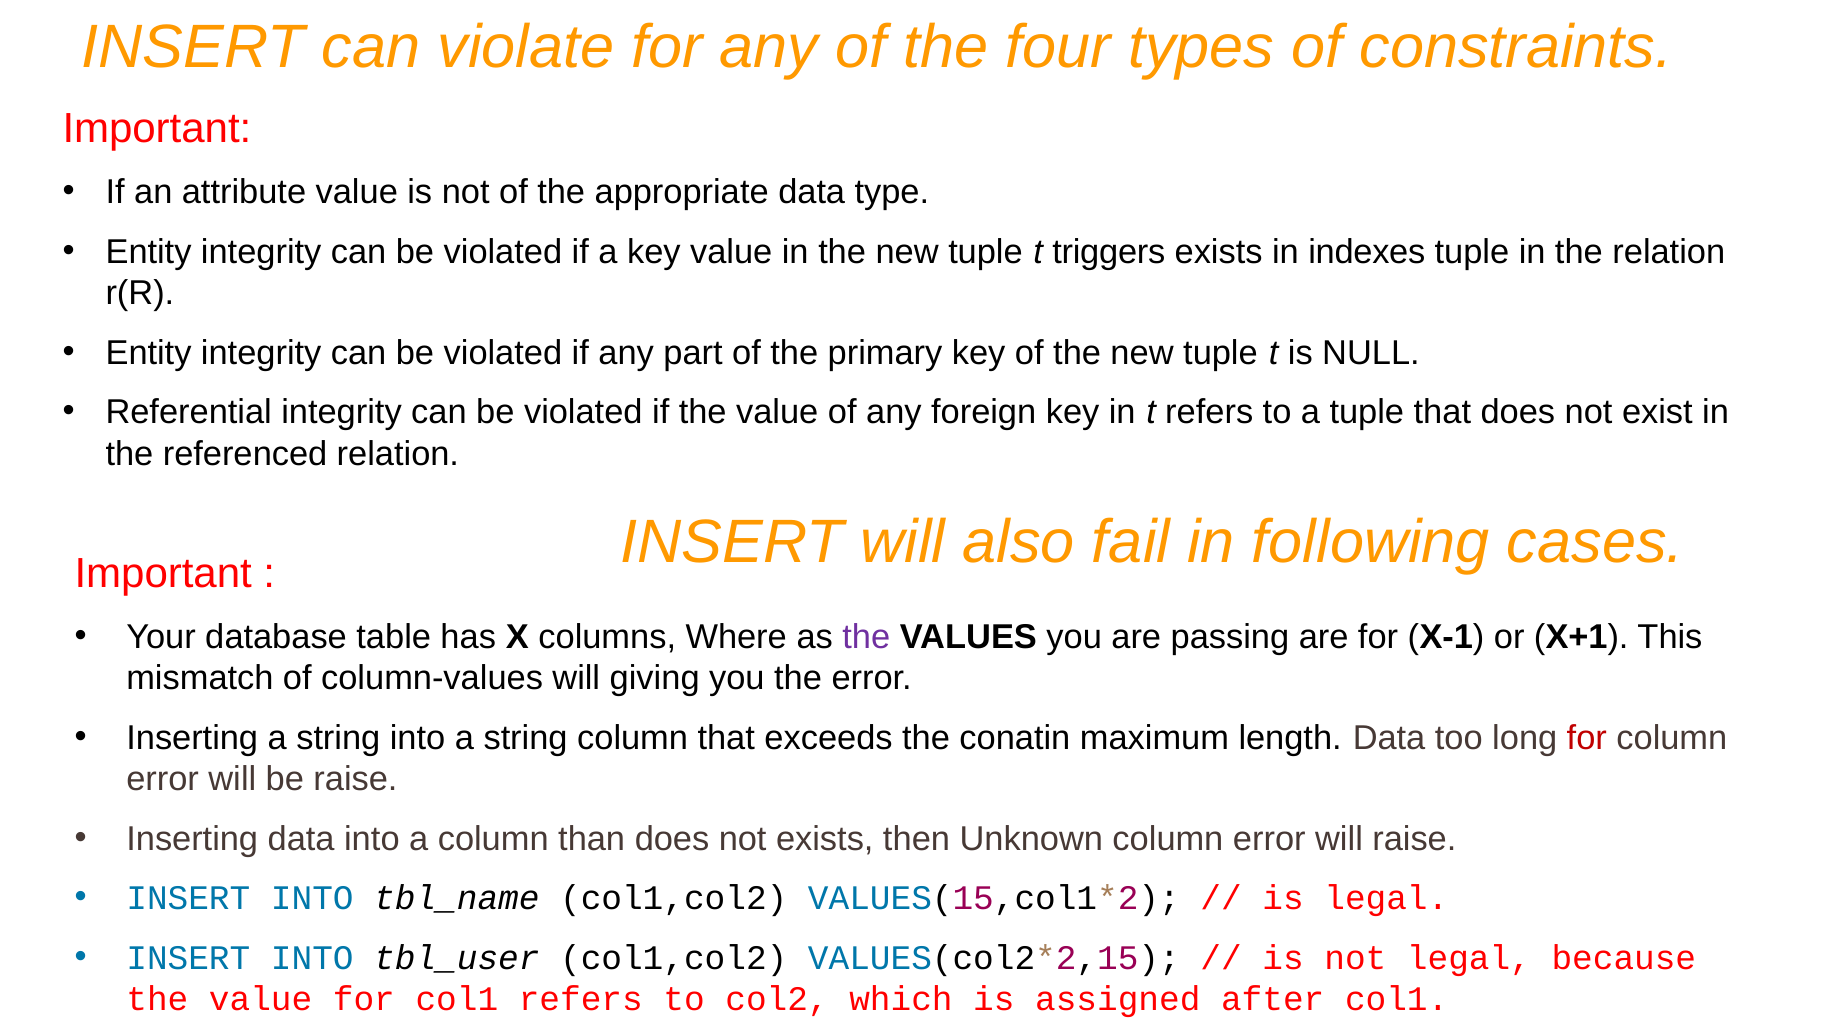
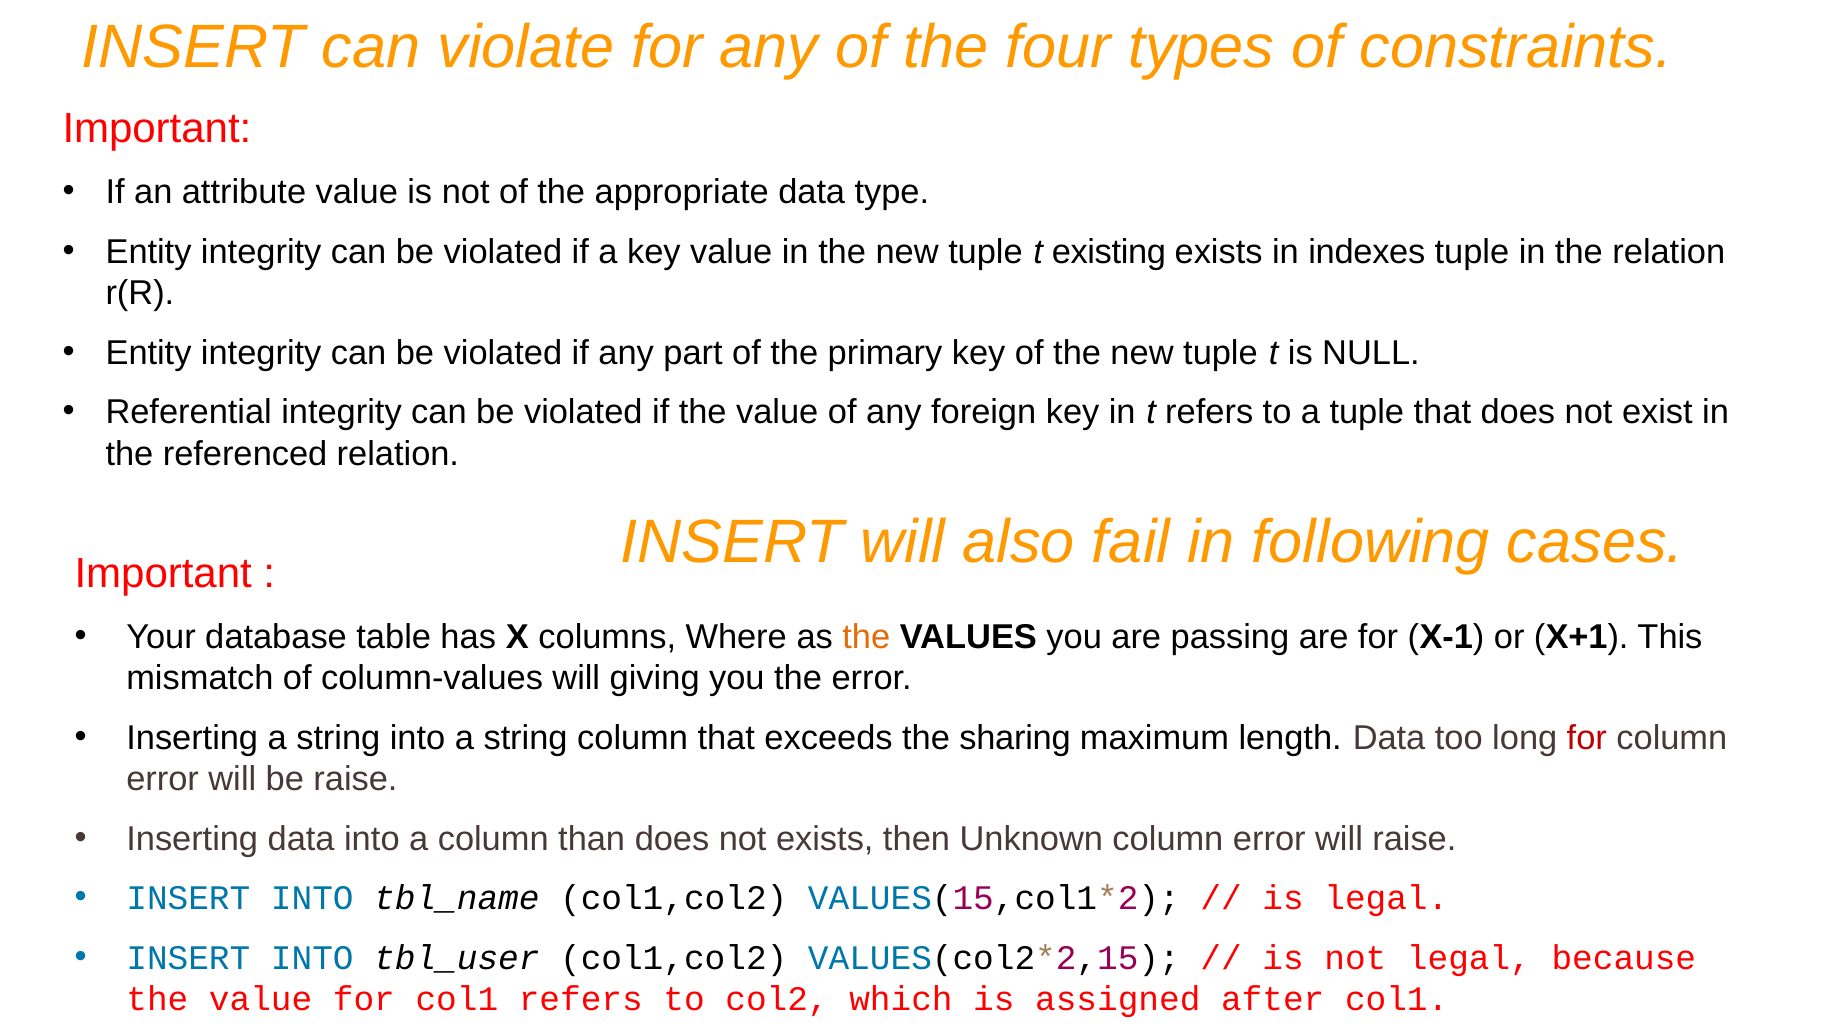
triggers: triggers -> existing
the at (866, 637) colour: purple -> orange
conatin: conatin -> sharing
